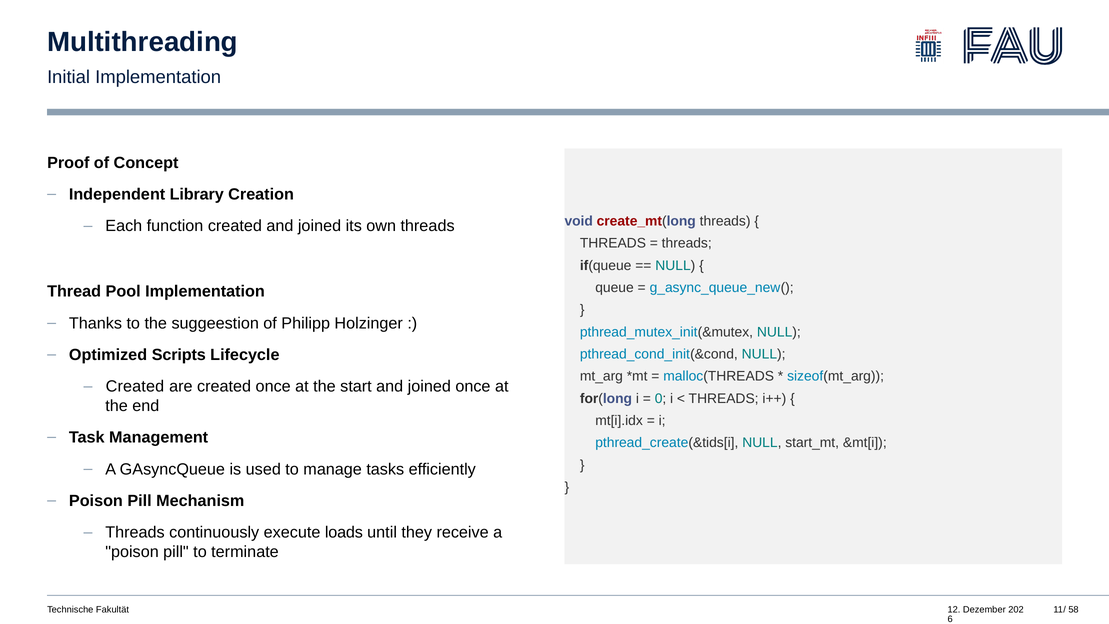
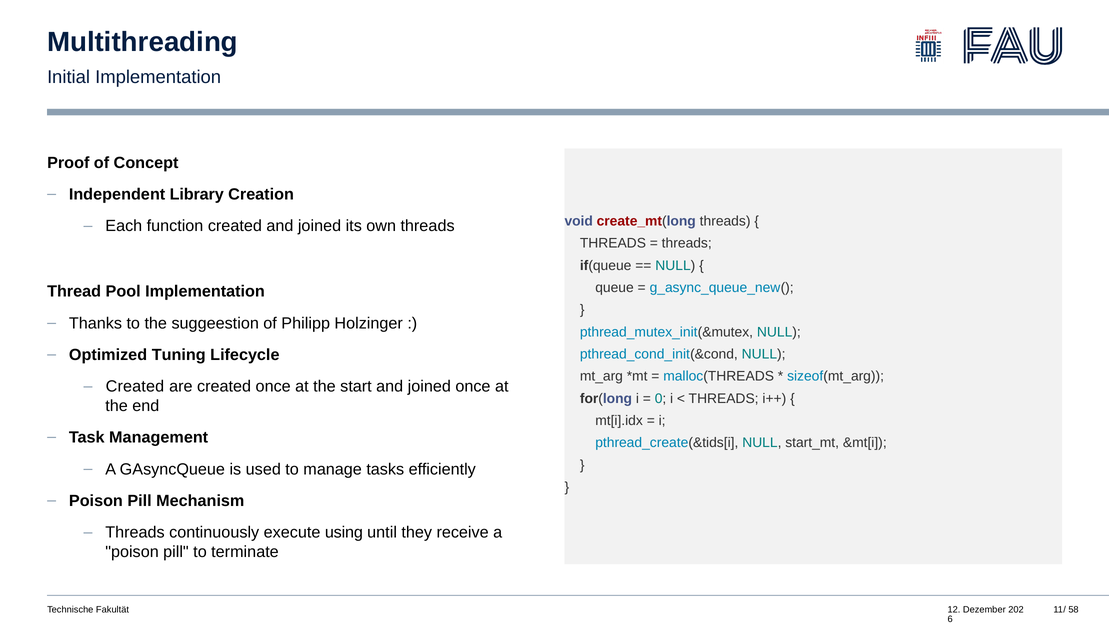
Scripts: Scripts -> Tuning
loads: loads -> using
